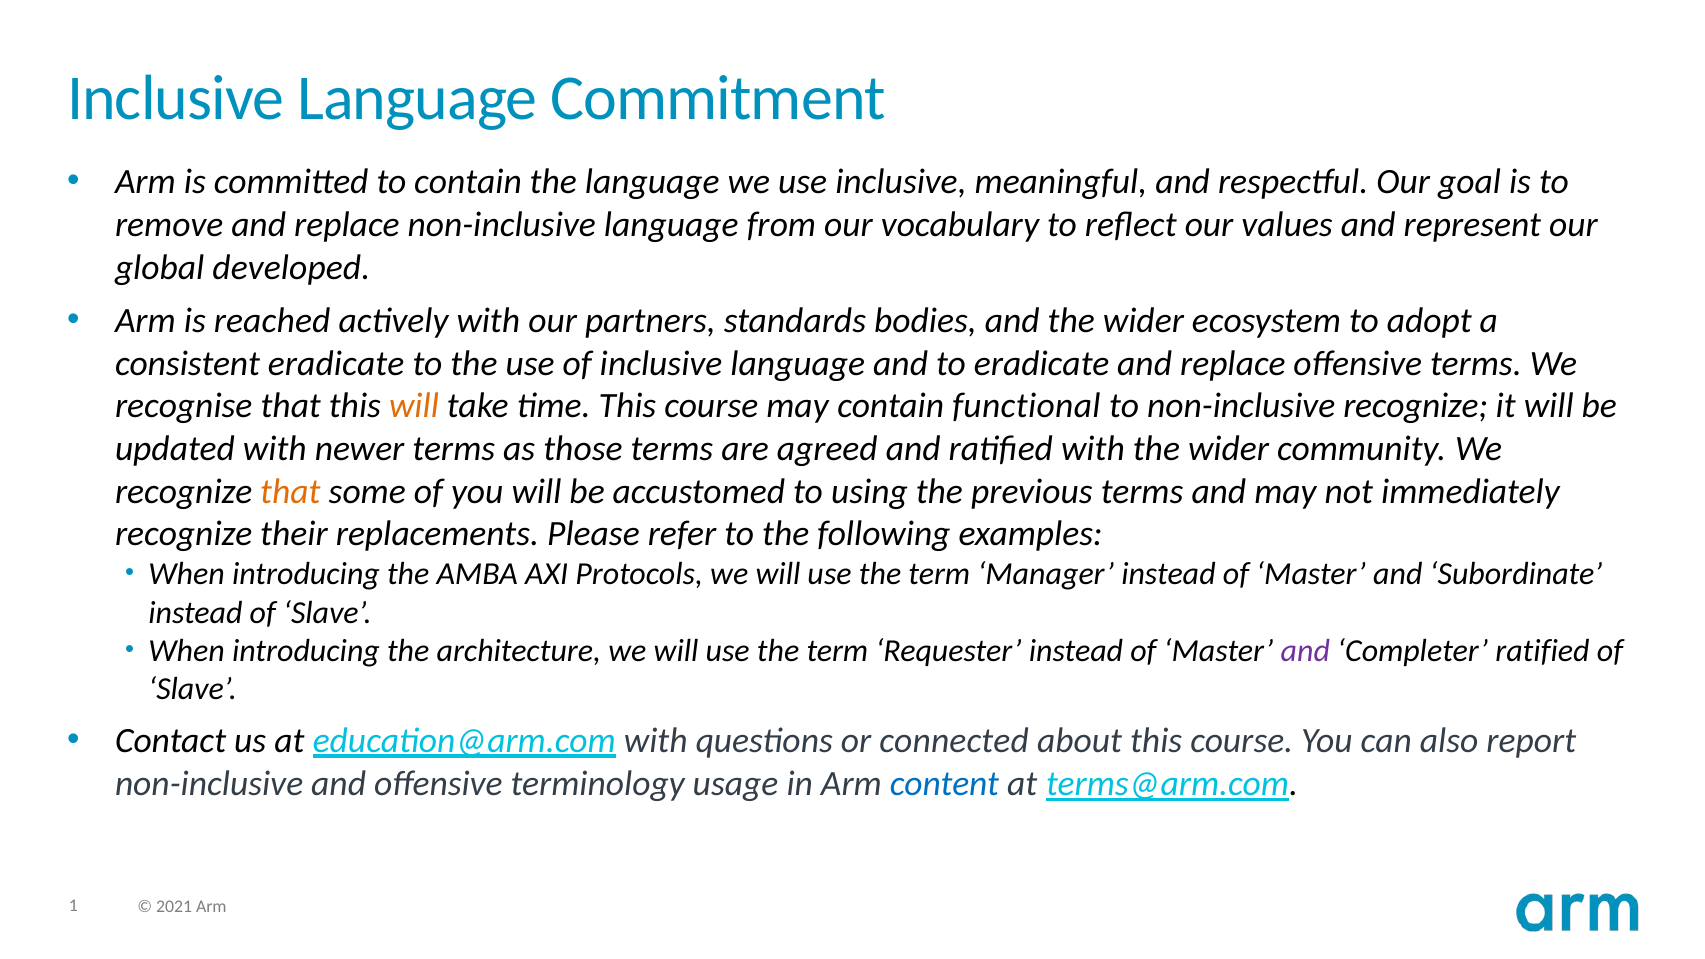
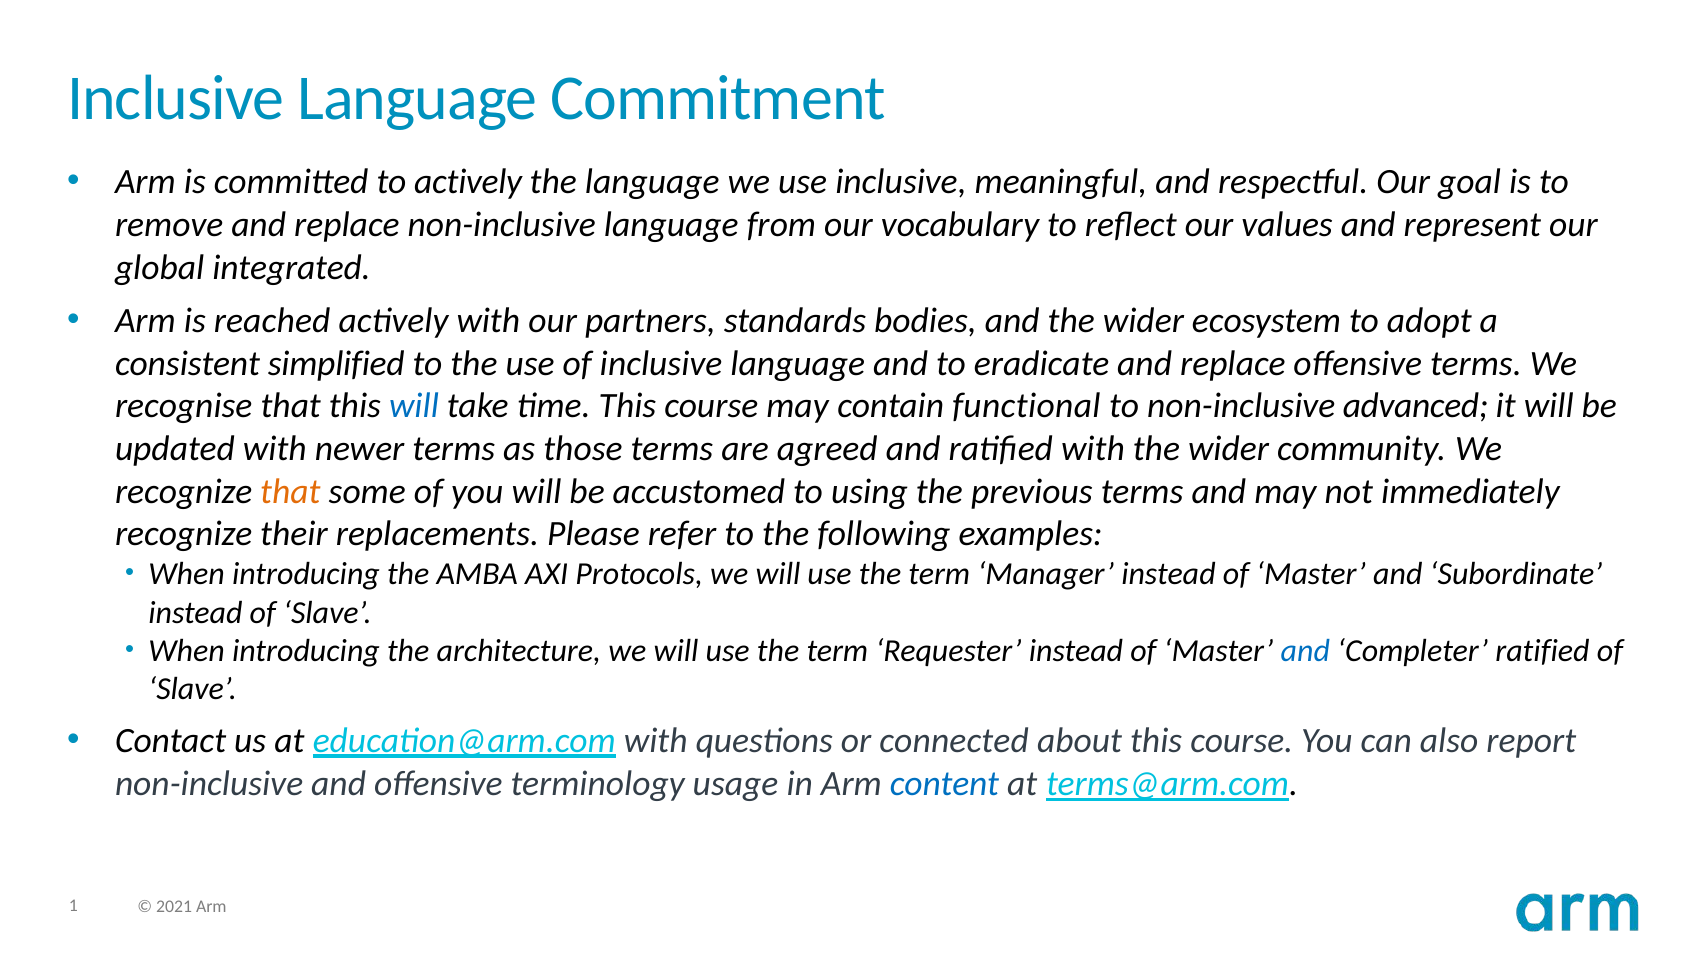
to contain: contain -> actively
developed: developed -> integrated
consistent eradicate: eradicate -> simplified
will at (414, 406) colour: orange -> blue
non-inclusive recognize: recognize -> advanced
and at (1305, 651) colour: purple -> blue
